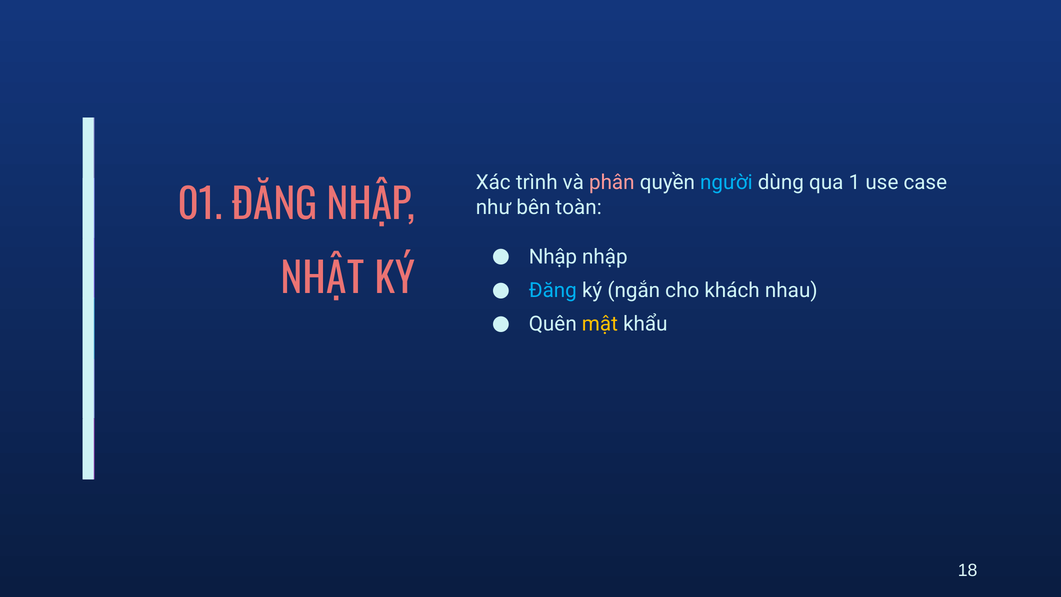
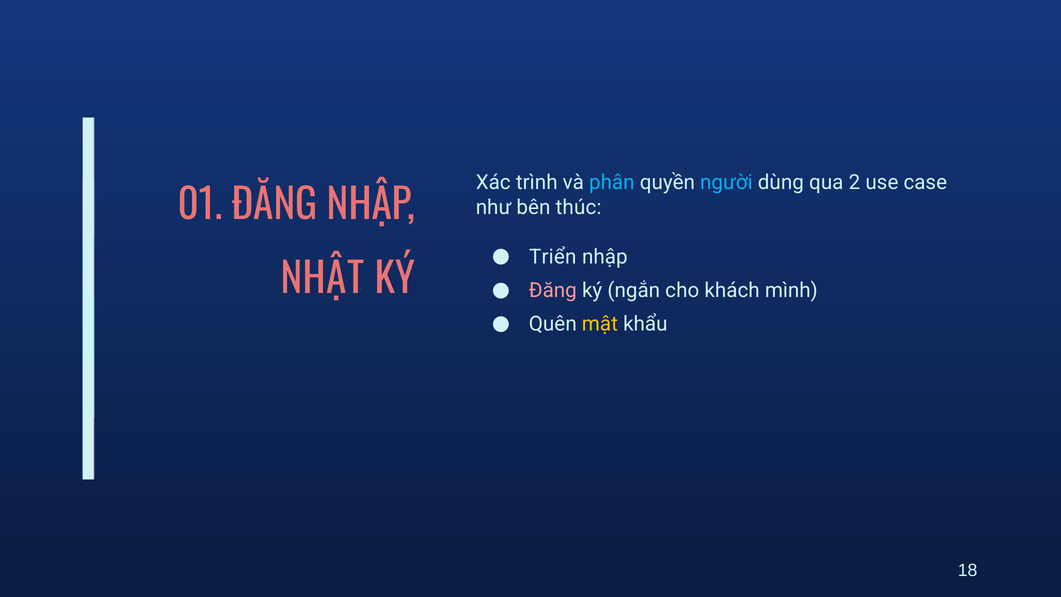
phân colour: pink -> light blue
1: 1 -> 2
toàn: toàn -> thúc
Nhập at (553, 257): Nhập -> Triển
Đăng at (553, 290) colour: light blue -> pink
nhau: nhau -> mình
